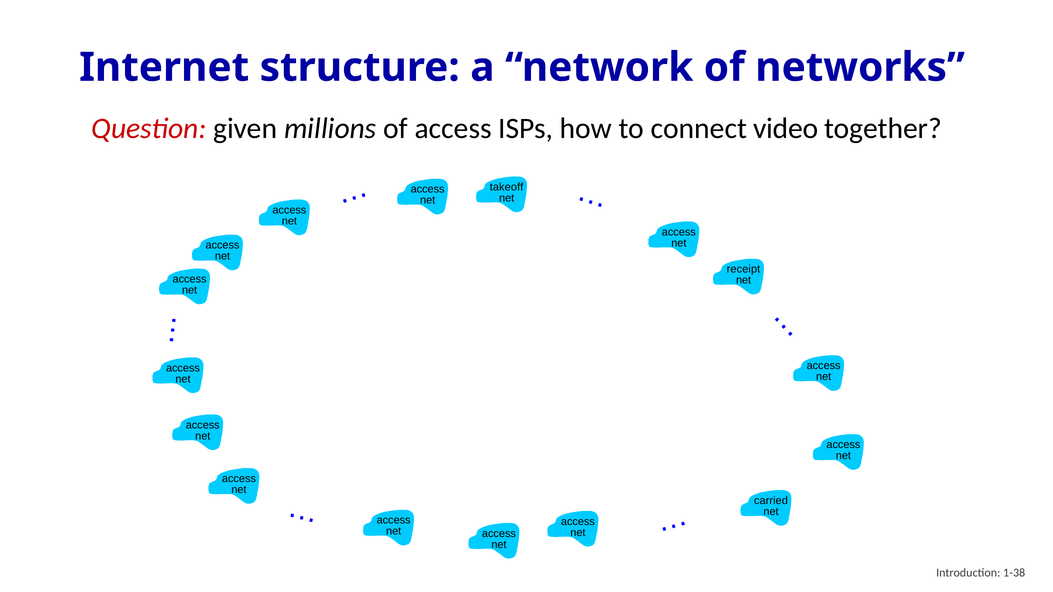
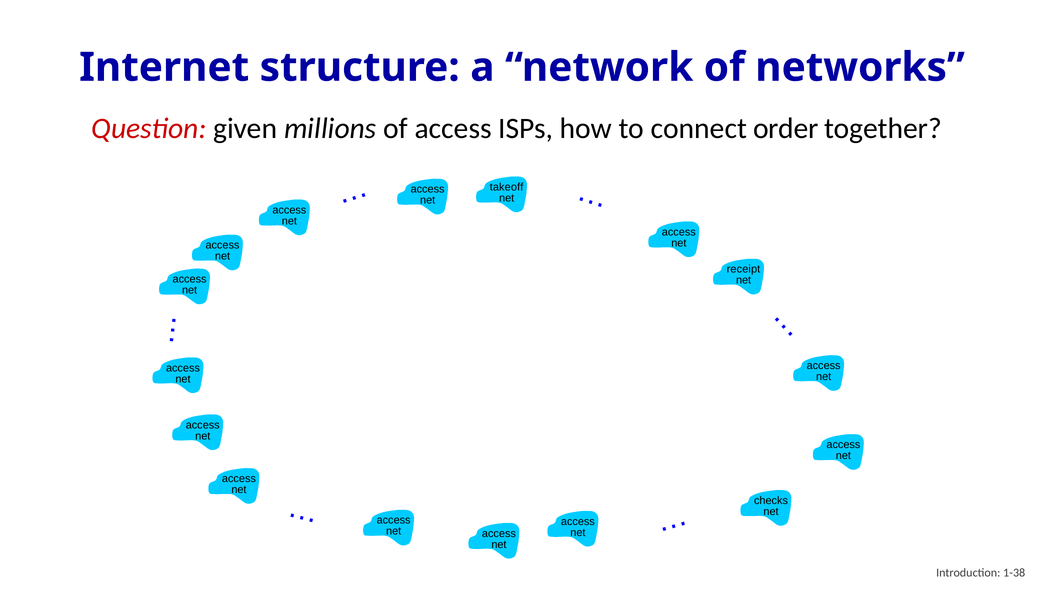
video: video -> order
carried: carried -> checks
